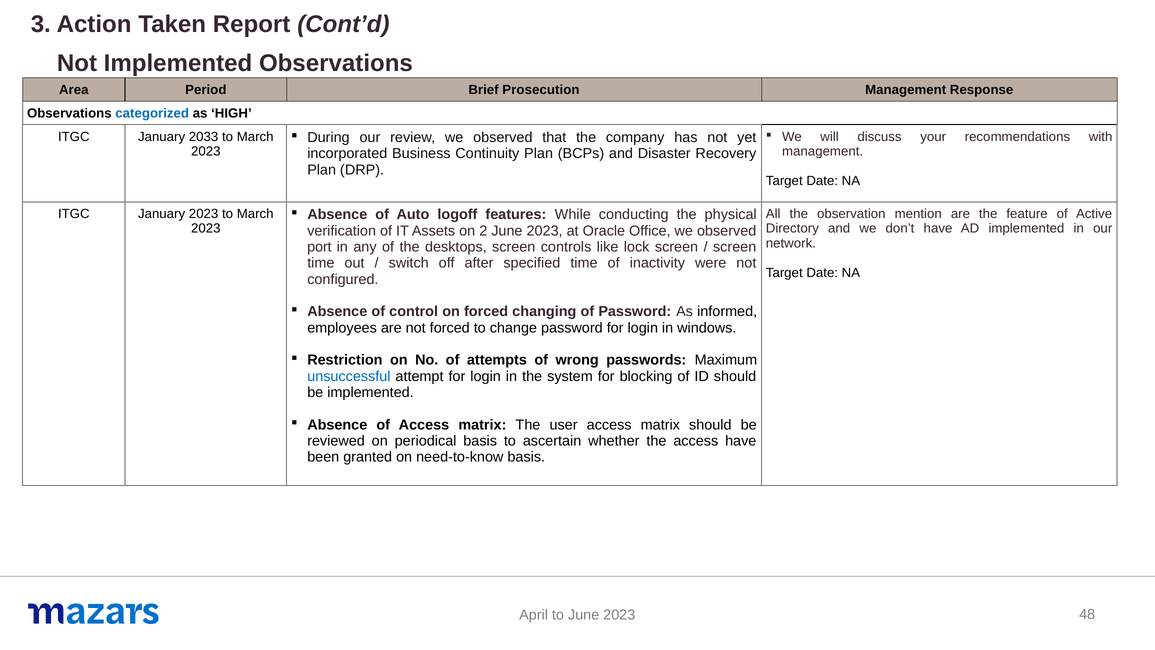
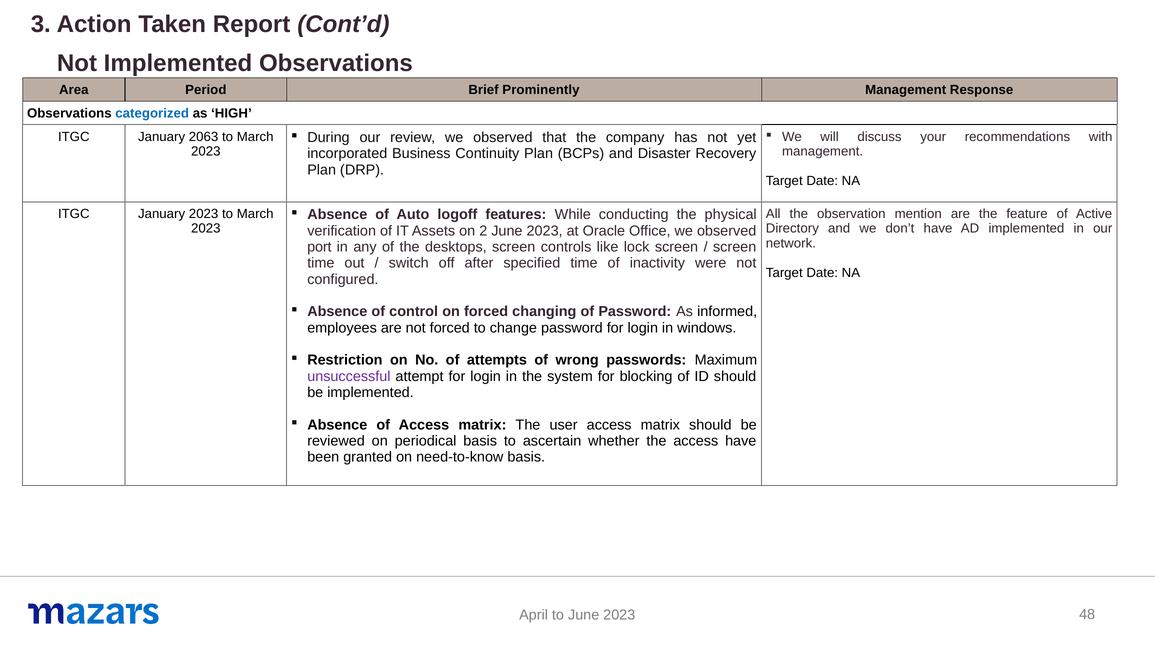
Prosecution: Prosecution -> Prominently
2033: 2033 -> 2063
unsuccessful colour: blue -> purple
